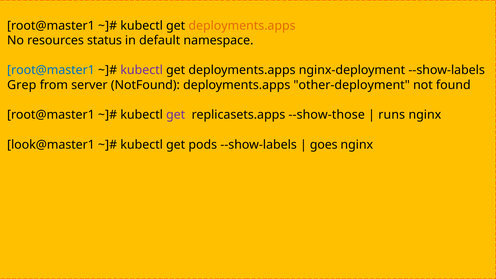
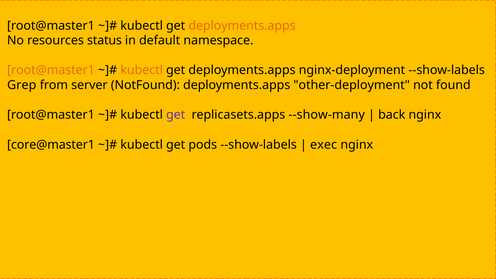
root@master1 at (51, 70) colour: blue -> orange
kubectl at (142, 70) colour: purple -> orange
--show-those: --show-those -> --show-many
runs: runs -> back
look@master1: look@master1 -> core@master1
goes: goes -> exec
